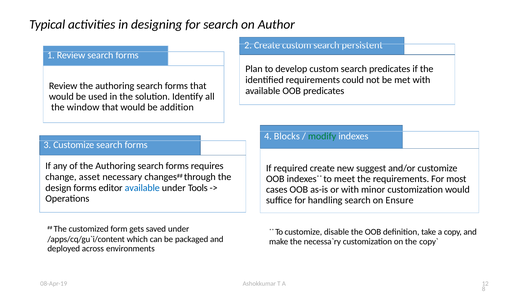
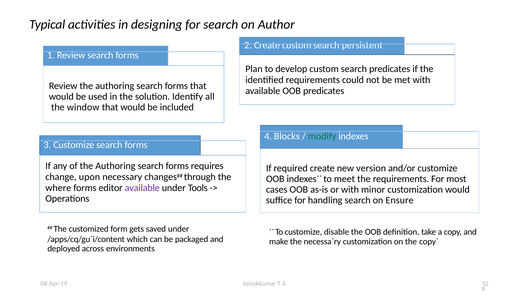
addition: addition -> included
suggest: suggest -> version
asset: asset -> upon
design: design -> where
available at (142, 188) colour: blue -> purple
